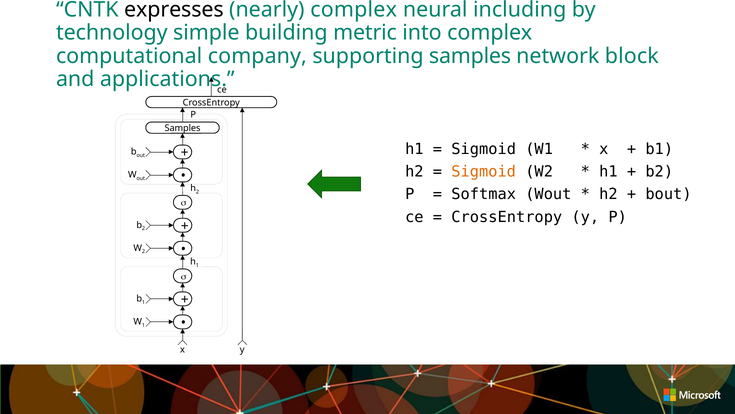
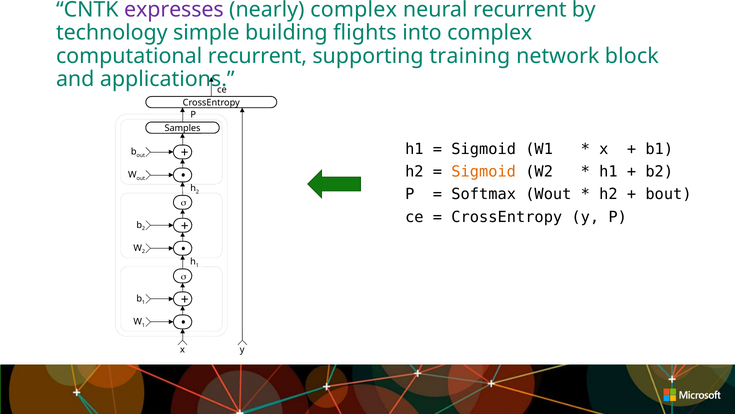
expresses colour: black -> purple
neural including: including -> recurrent
metric: metric -> flights
computational company: company -> recurrent
supporting samples: samples -> training
